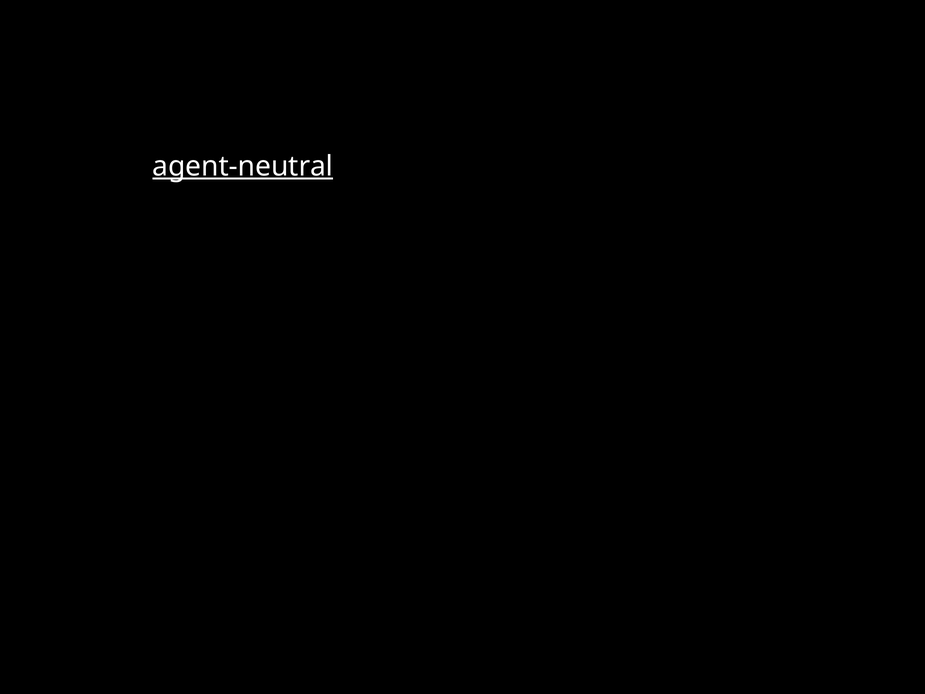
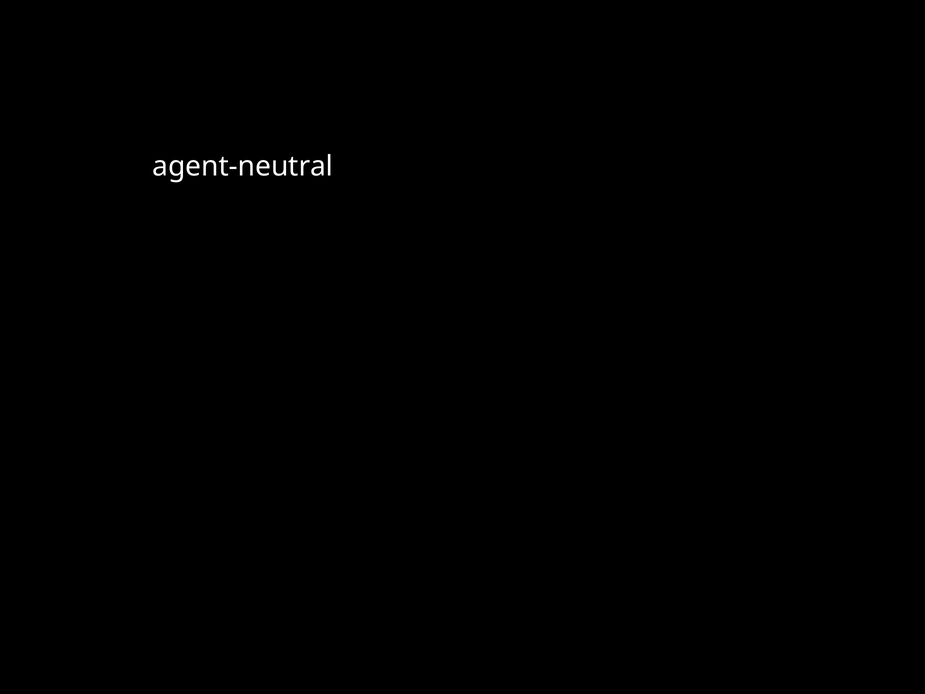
agent-neutral underline: present -> none
